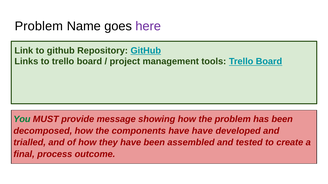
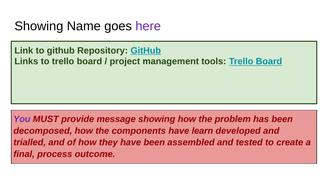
Problem at (39, 26): Problem -> Showing
You colour: green -> purple
have have: have -> learn
